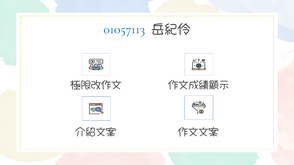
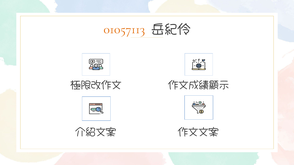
01057113 colour: blue -> orange
